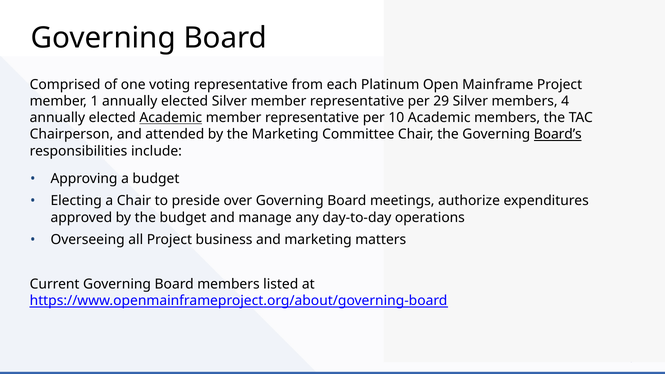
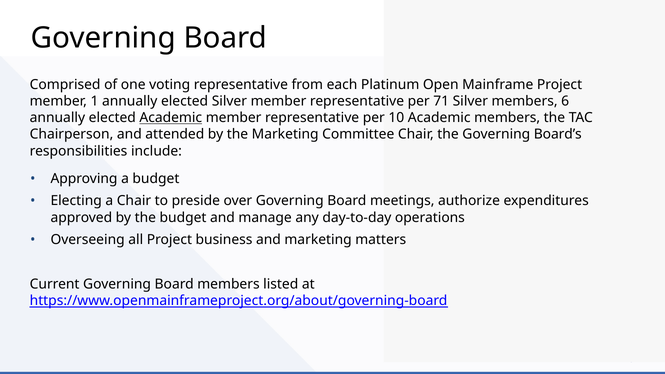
29: 29 -> 71
4: 4 -> 6
Board’s underline: present -> none
